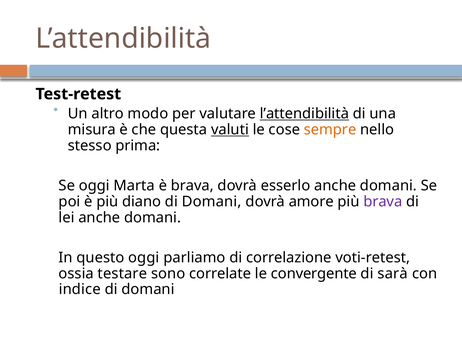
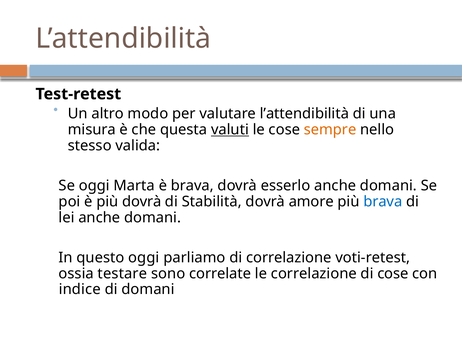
l’attendibilità at (304, 113) underline: present -> none
prima: prima -> valida
più diano: diano -> dovrà
Domani at (212, 201): Domani -> Stabilità
brava at (383, 201) colour: purple -> blue
le convergente: convergente -> correlazione
di sarà: sarà -> cose
